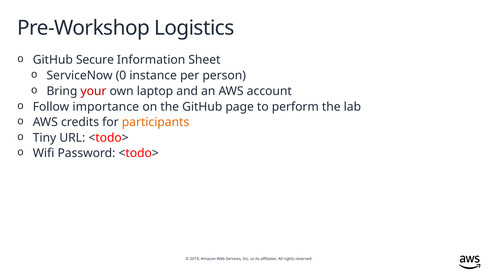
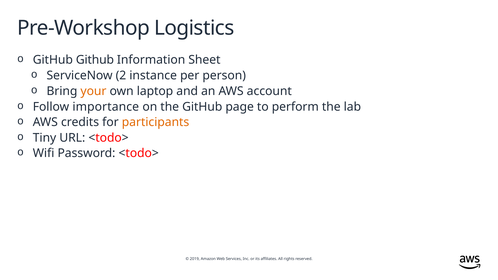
GitHub Secure: Secure -> Github
0: 0 -> 2
your colour: red -> orange
